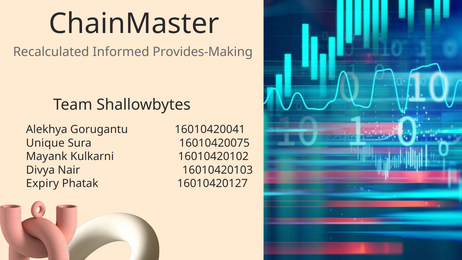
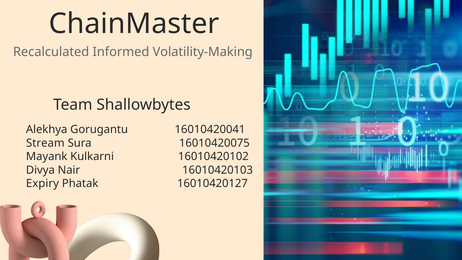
Provides-Making: Provides-Making -> Volatility-Making
Unique: Unique -> Stream
